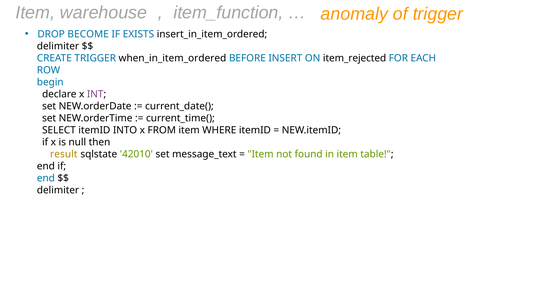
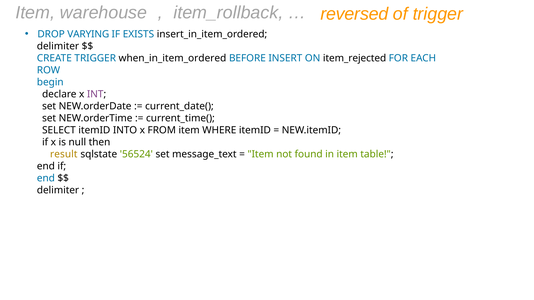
item_function: item_function -> item_rollback
anomaly: anomaly -> reversed
BECOME: BECOME -> VARYING
42010: 42010 -> 56524
